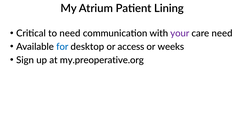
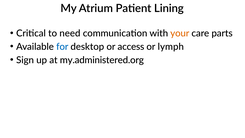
your colour: purple -> orange
care need: need -> parts
weeks: weeks -> lymph
my.preoperative.org: my.preoperative.org -> my.administered.org
